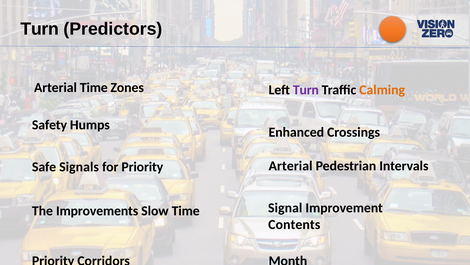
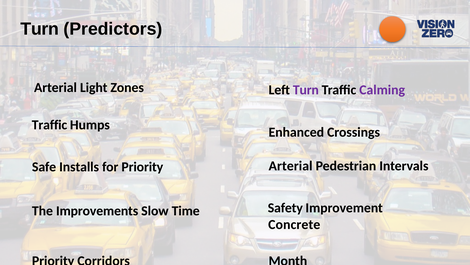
Arterial Time: Time -> Light
Calming colour: orange -> purple
Safety at (49, 125): Safety -> Traffic
Signals: Signals -> Installs
Signal: Signal -> Safety
Contents: Contents -> Concrete
